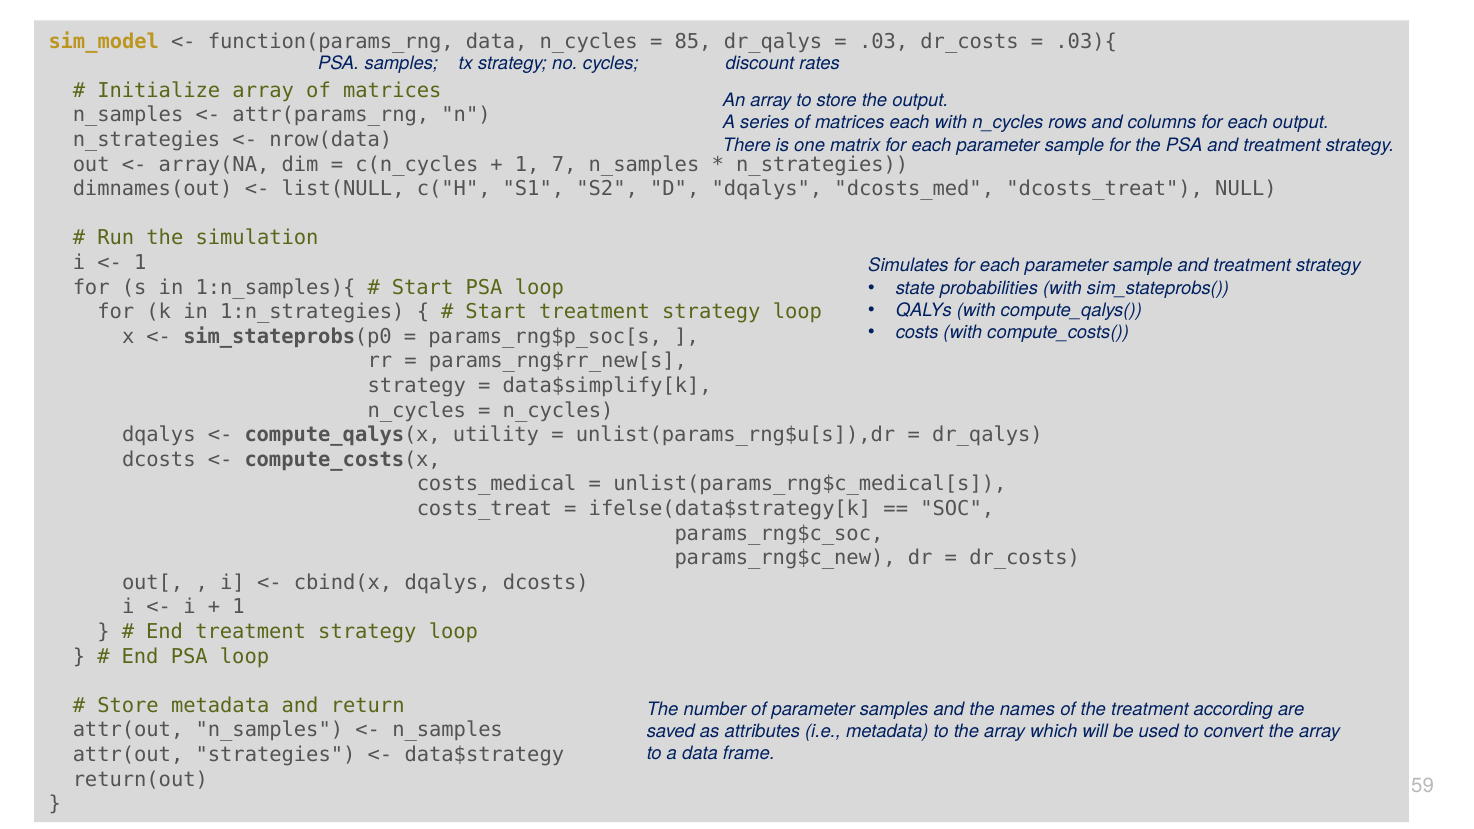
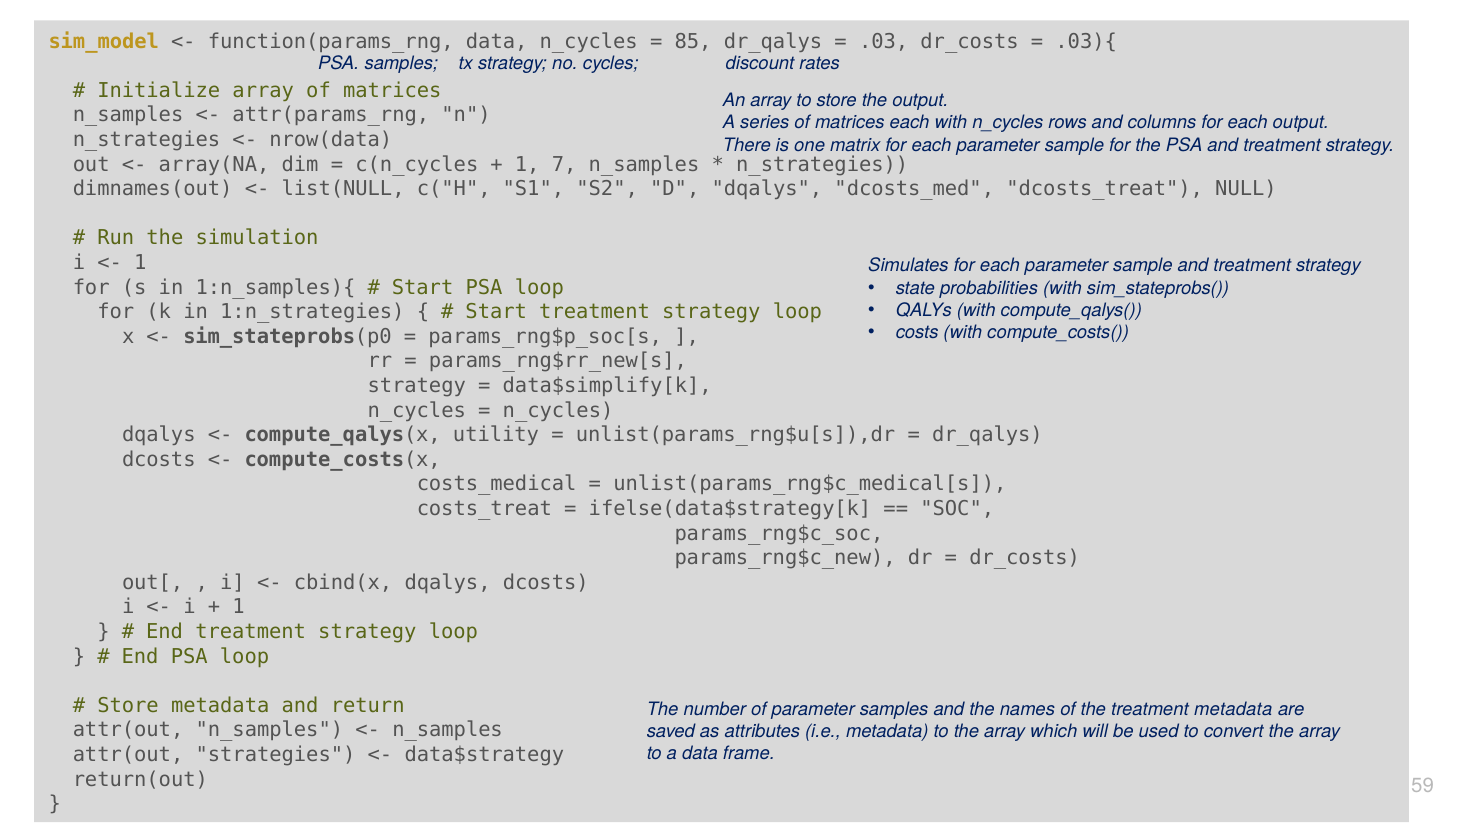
treatment according: according -> metadata
